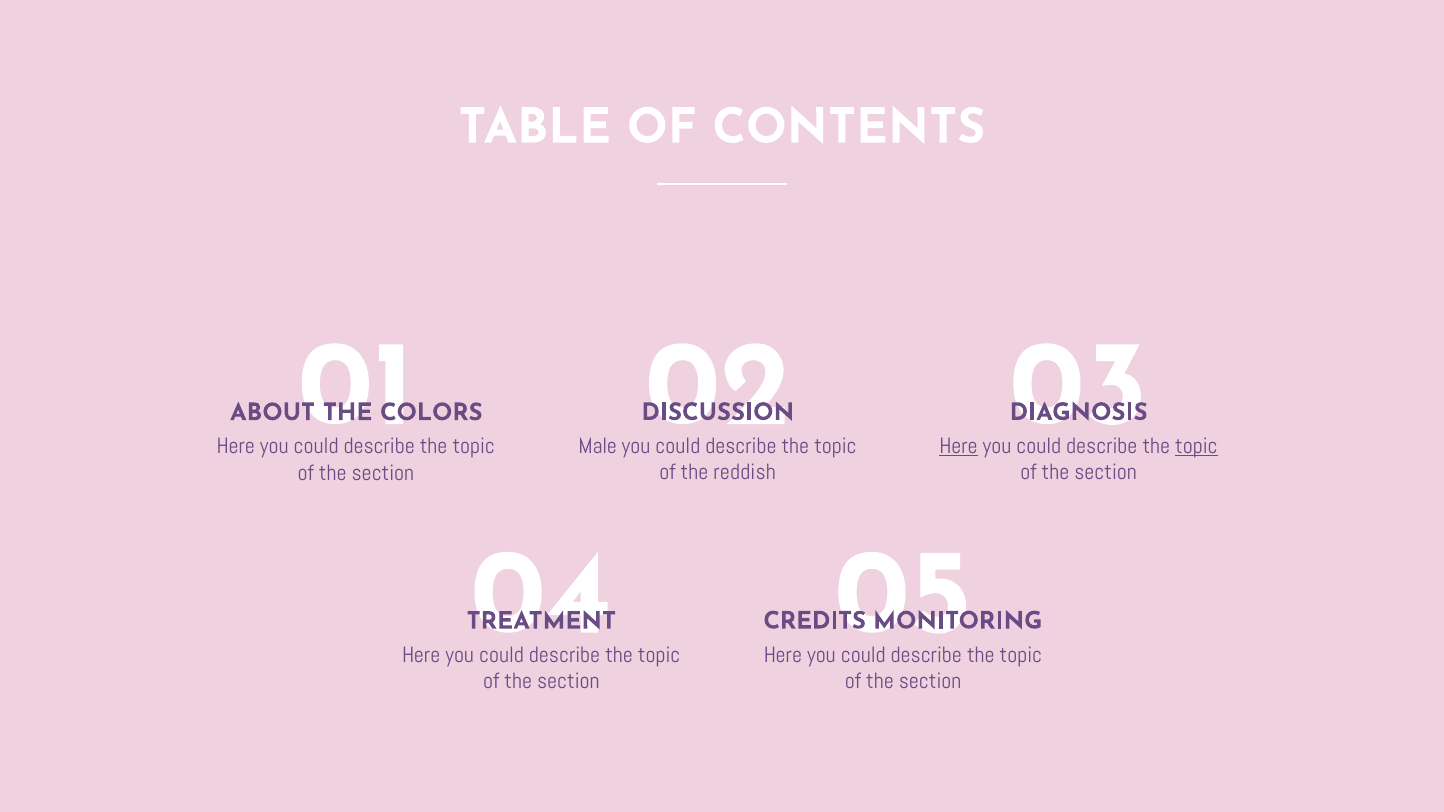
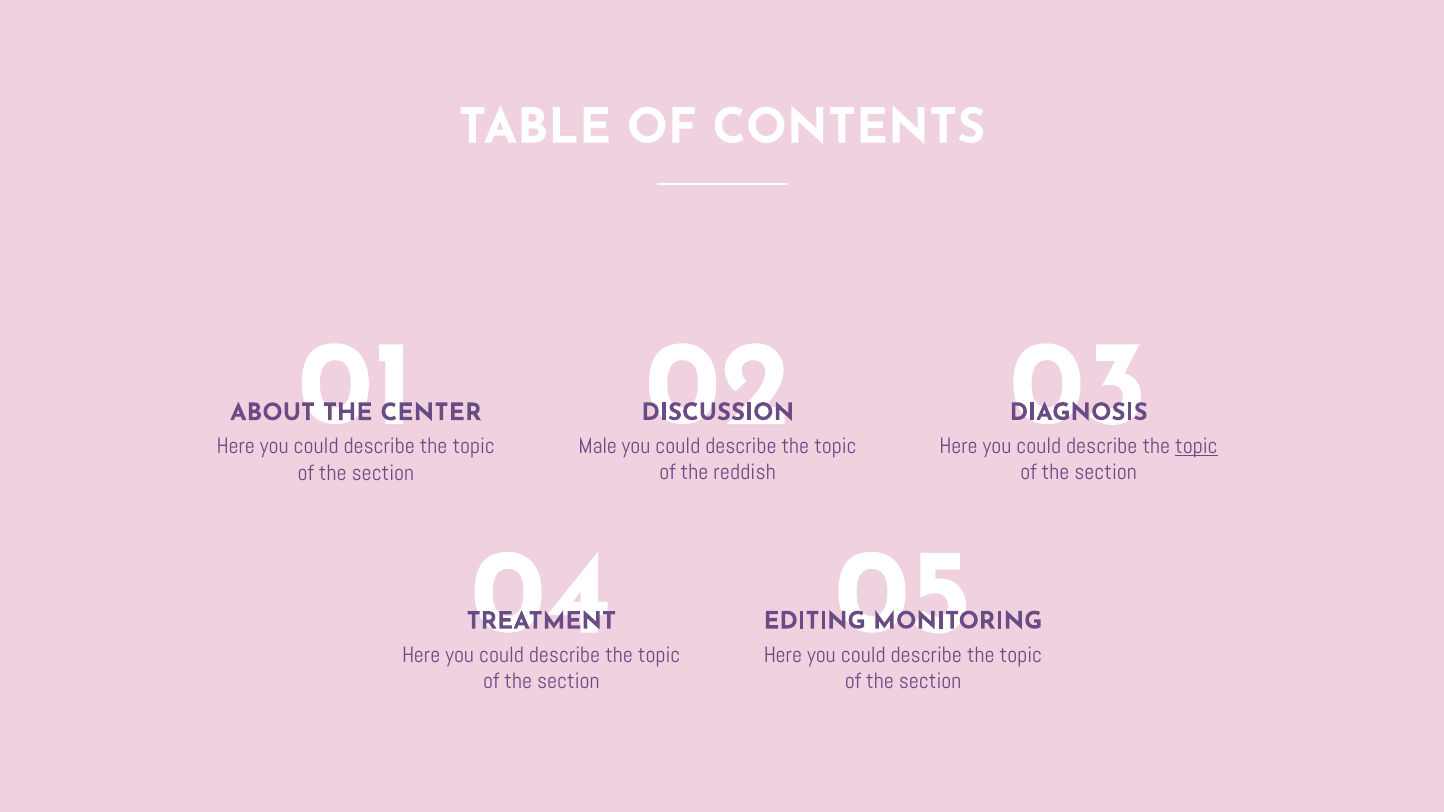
COLORS: COLORS -> CENTER
Here at (959, 446) underline: present -> none
CREDITS: CREDITS -> EDITING
